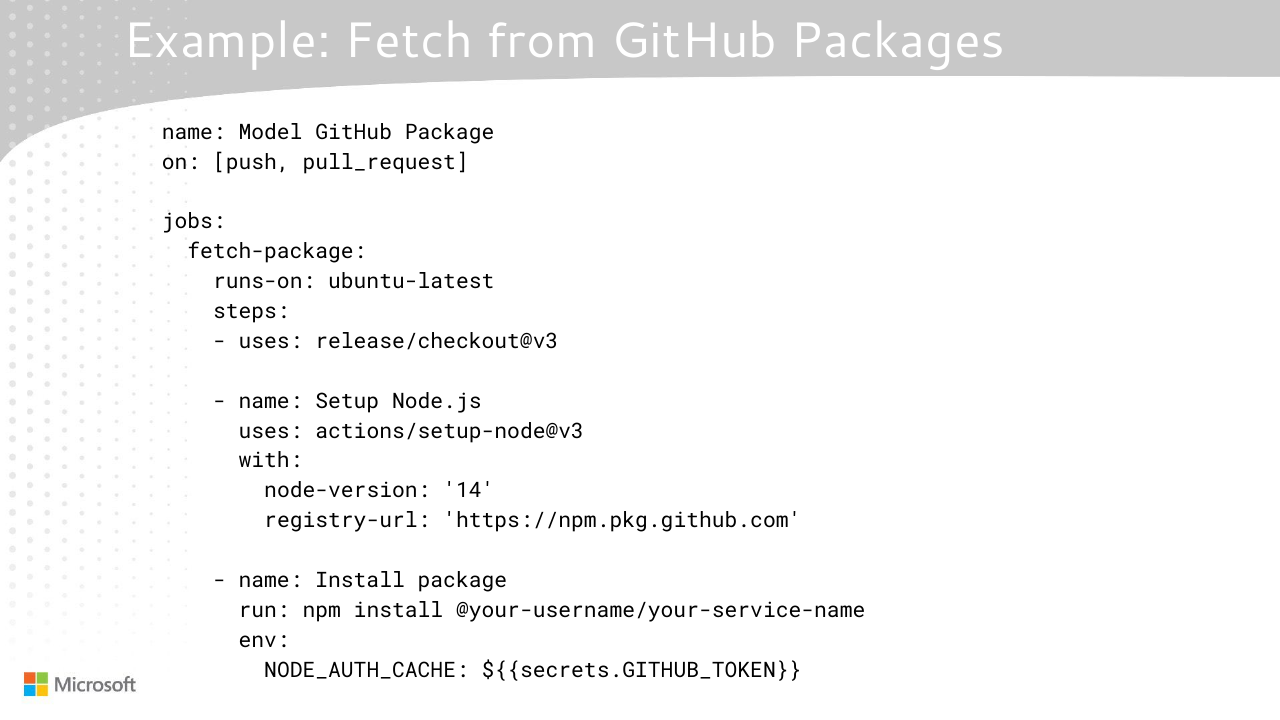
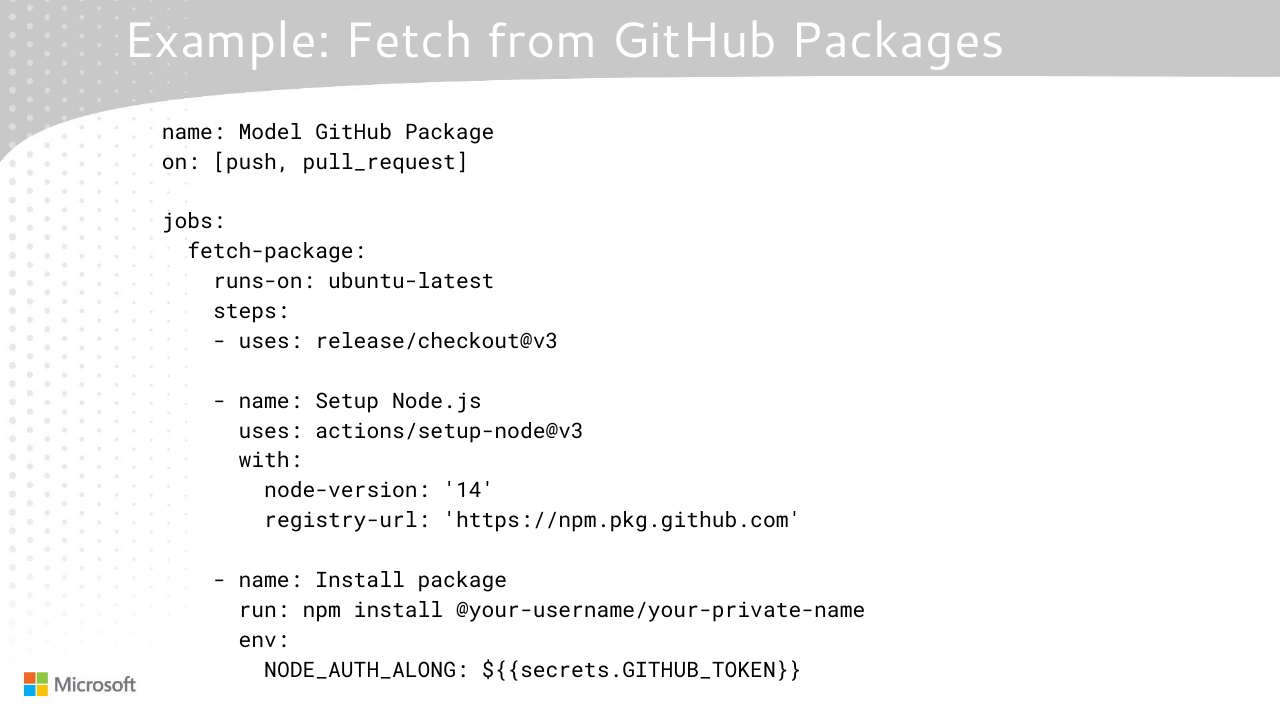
@your-username/your-service-name: @your-username/your-service-name -> @your-username/your-private-name
NODE_AUTH_CACHE: NODE_AUTH_CACHE -> NODE_AUTH_ALONG
